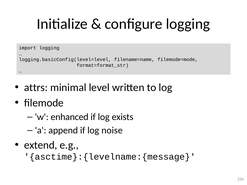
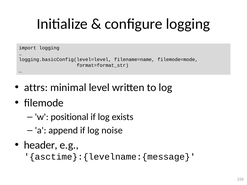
enhanced: enhanced -> positional
extend: extend -> header
